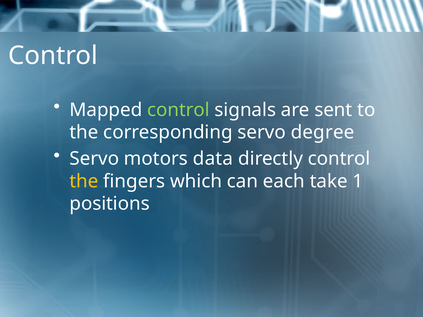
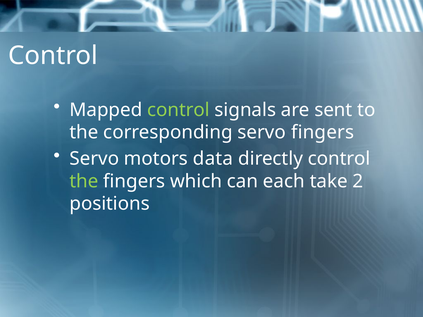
servo degree: degree -> fingers
the at (84, 181) colour: yellow -> light green
1: 1 -> 2
